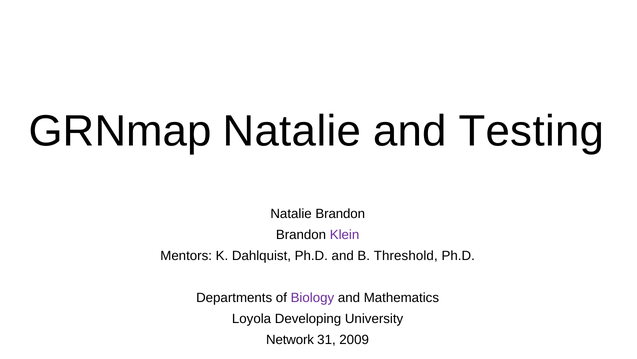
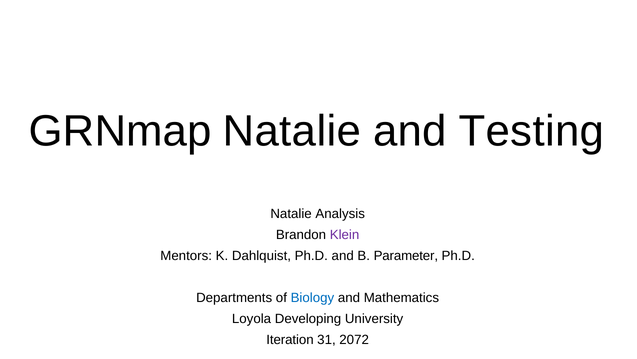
Natalie Brandon: Brandon -> Analysis
Threshold: Threshold -> Parameter
Biology colour: purple -> blue
Network: Network -> Iteration
2009: 2009 -> 2072
